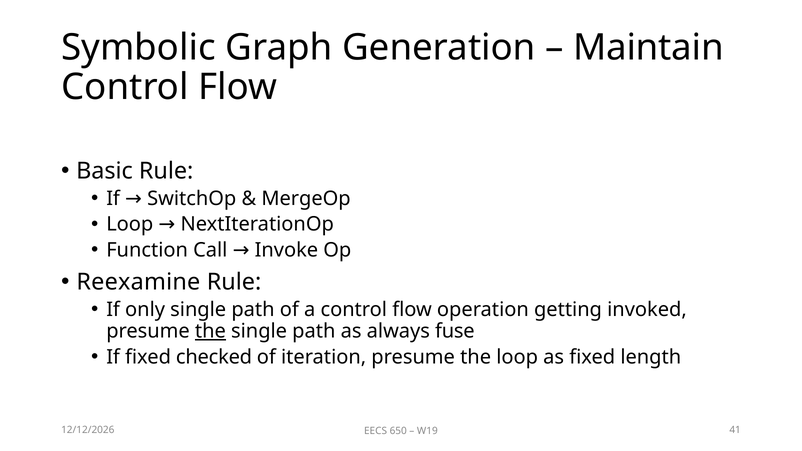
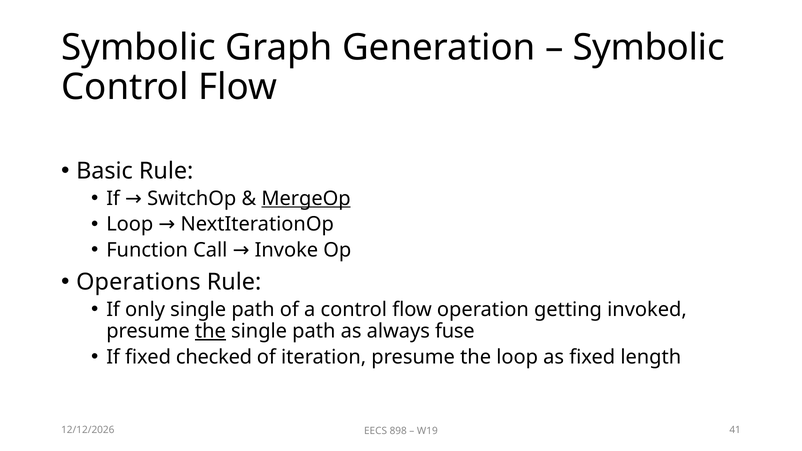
Maintain at (649, 48): Maintain -> Symbolic
MergeOp underline: none -> present
Reexamine: Reexamine -> Operations
650: 650 -> 898
